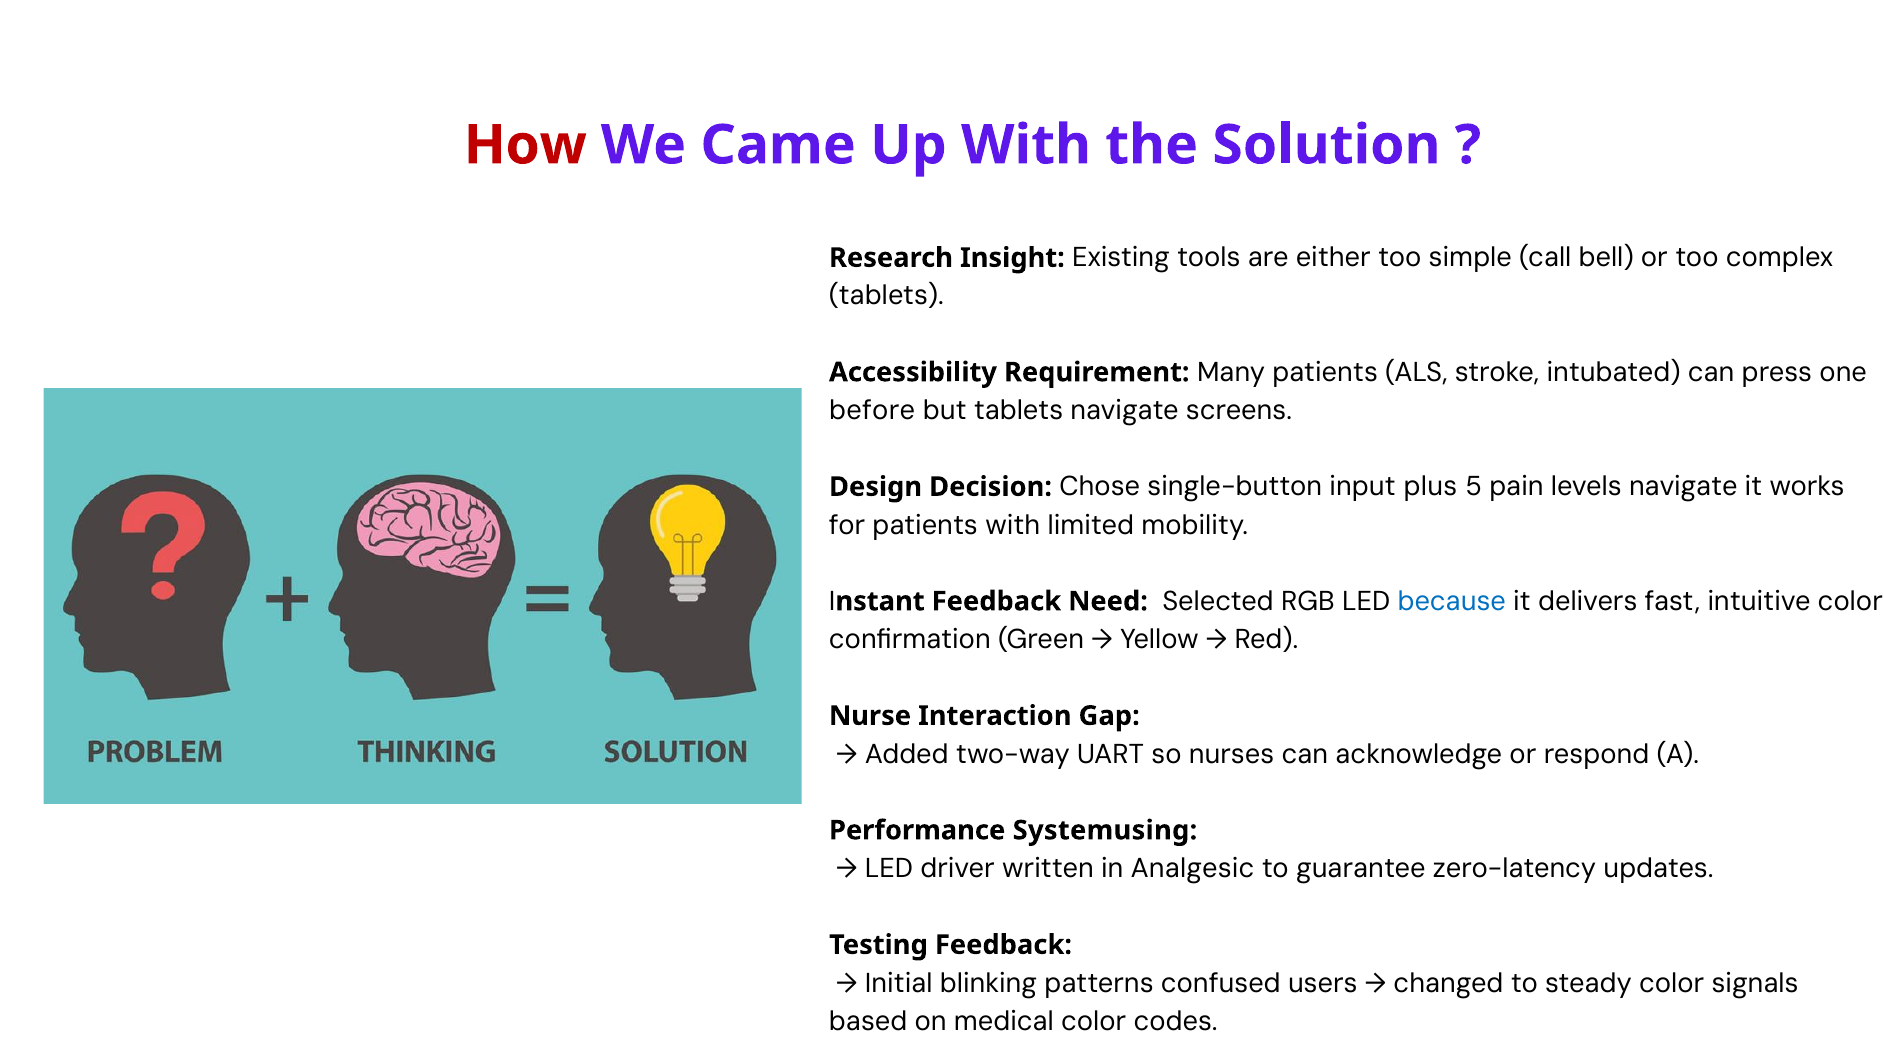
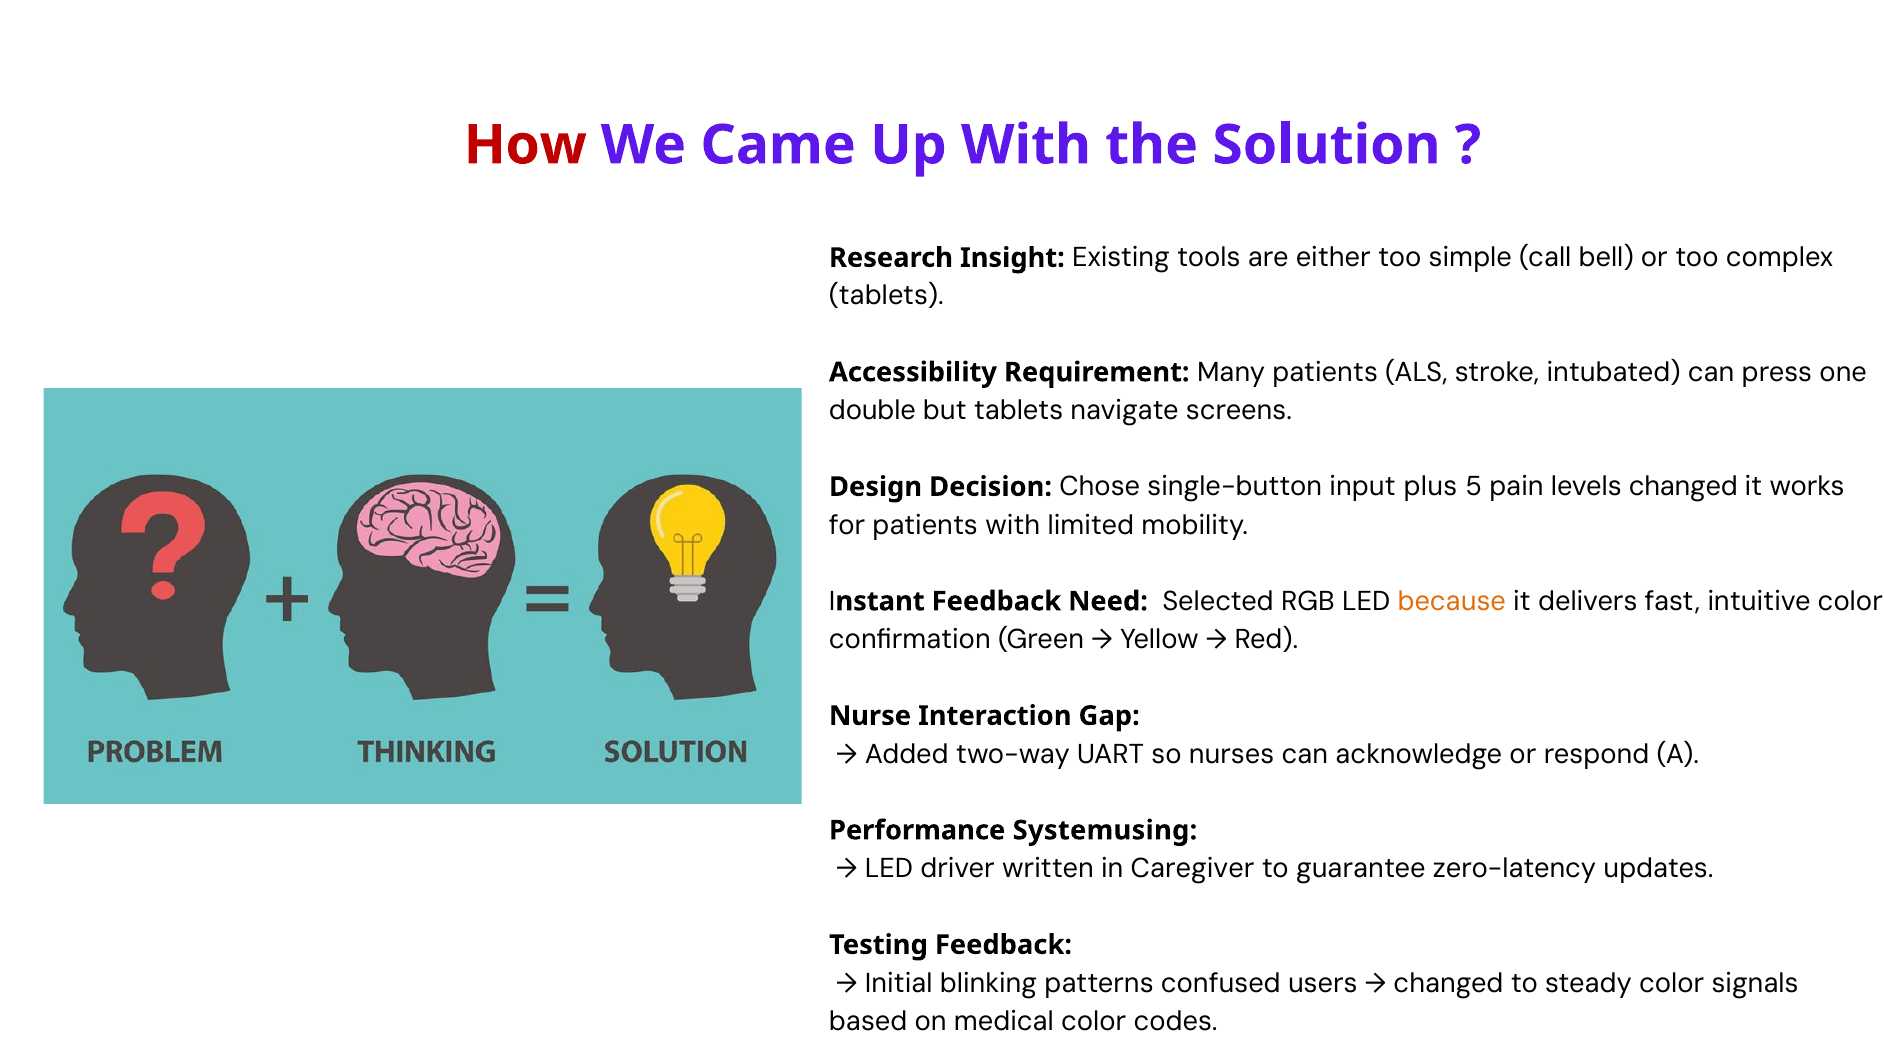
before: before -> double
levels navigate: navigate -> changed
because colour: blue -> orange
Analgesic: Analgesic -> Caregiver
